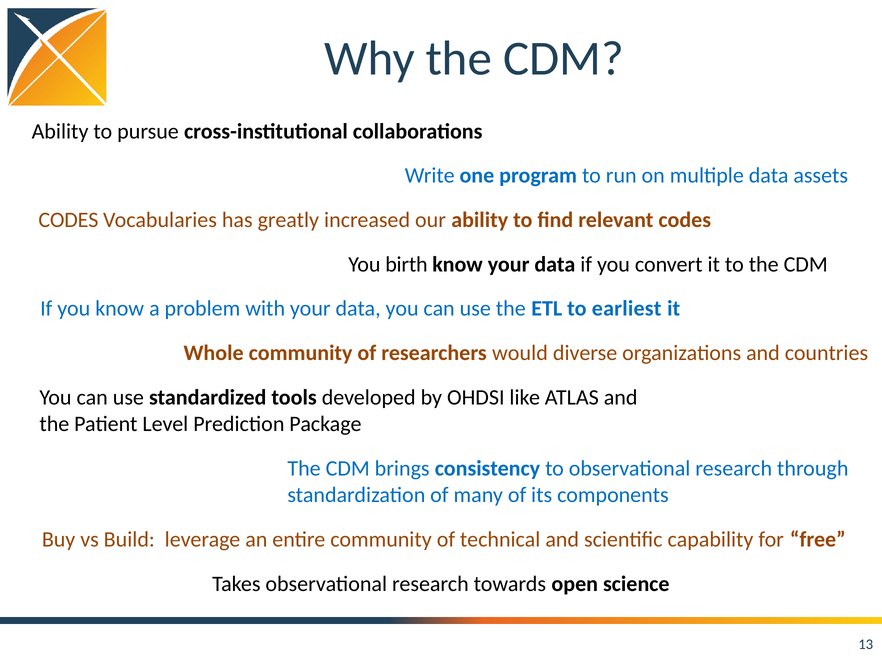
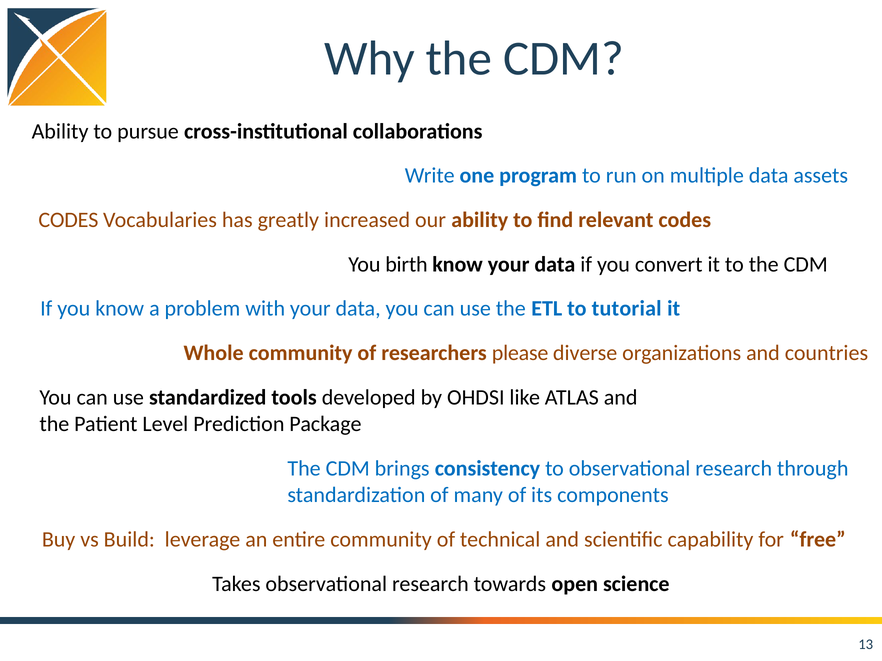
earliest: earliest -> tutorial
would: would -> please
